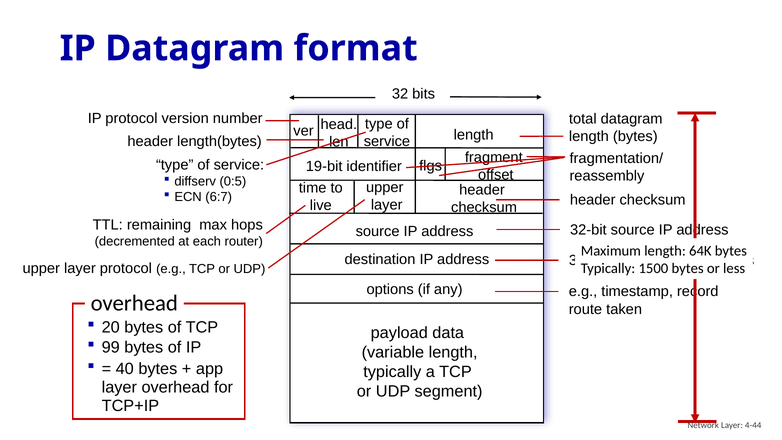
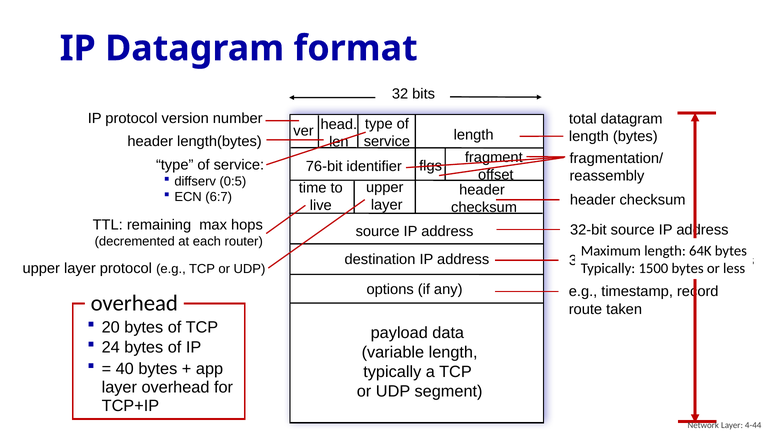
19-bit: 19-bit -> 76-bit
99: 99 -> 24
